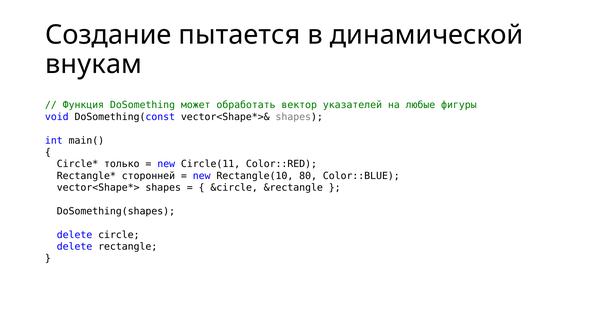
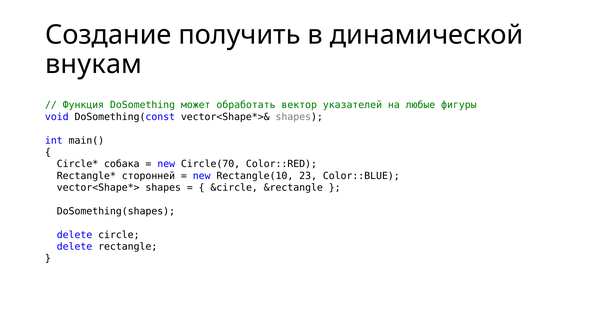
пытается: пытается -> получить
только: только -> собака
Circle(11: Circle(11 -> Circle(70
80: 80 -> 23
